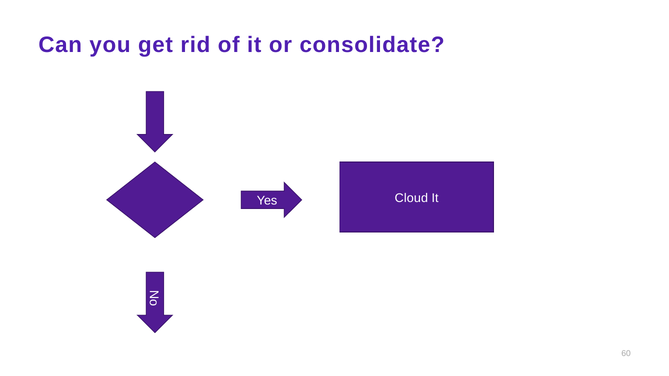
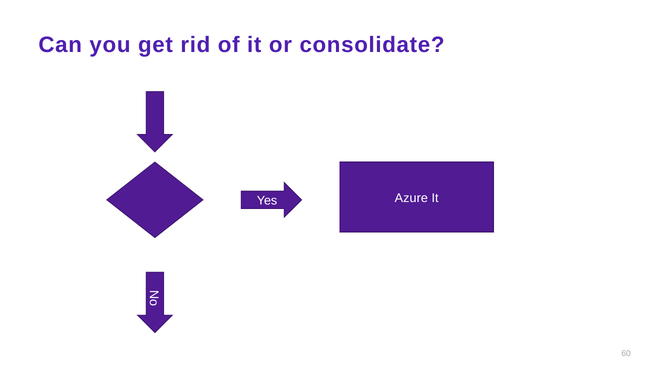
Cloud: Cloud -> Azure
